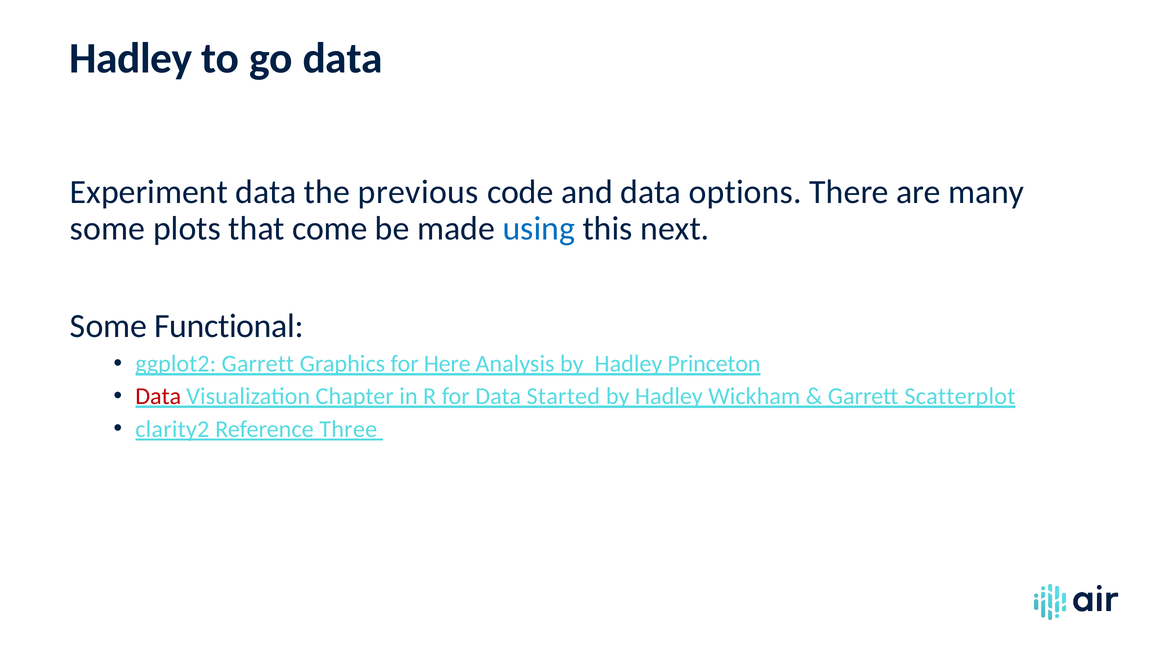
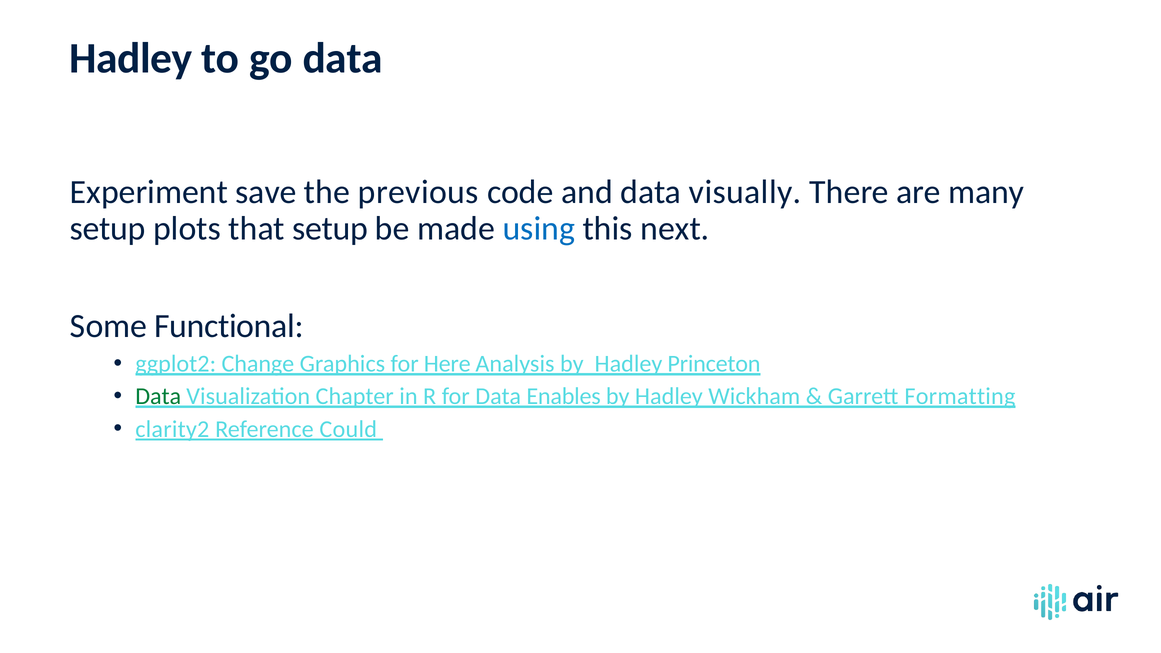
Experiment data: data -> save
options: options -> visually
some at (108, 229): some -> setup
that come: come -> setup
ggplot2 Garrett: Garrett -> Change
Data at (158, 396) colour: red -> green
Started: Started -> Enables
Scatterplot: Scatterplot -> Formatting
Three: Three -> Could
